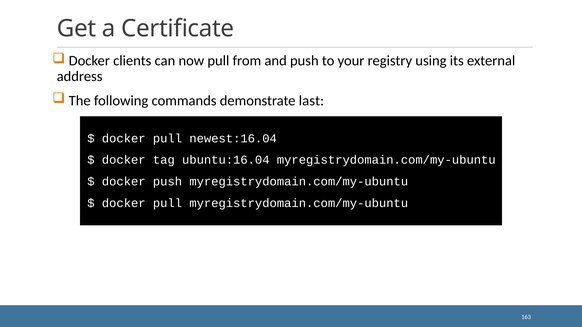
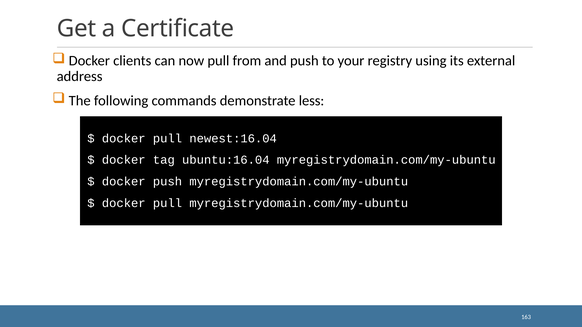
last: last -> less
